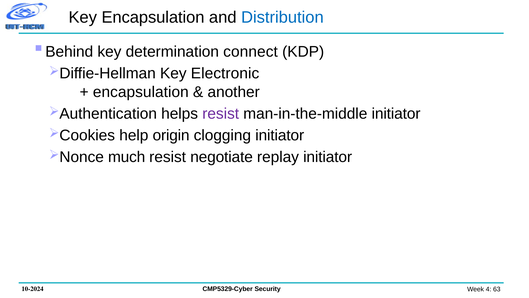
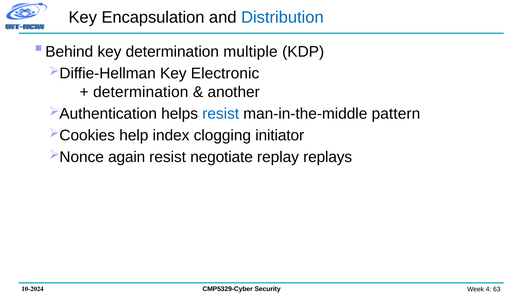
connect: connect -> multiple
encapsulation at (141, 92): encapsulation -> determination
resist at (221, 114) colour: purple -> blue
man-in-the-middle initiator: initiator -> pattern
origin: origin -> index
much: much -> again
replay initiator: initiator -> replays
